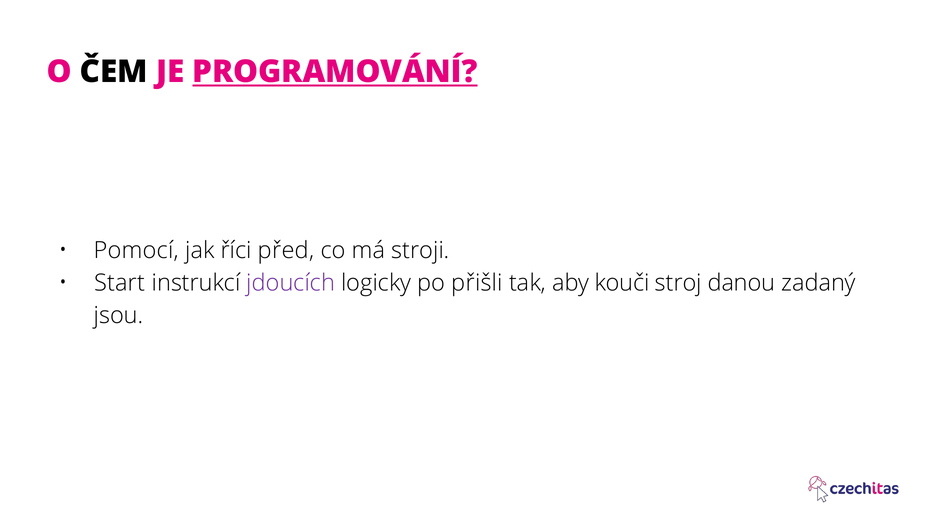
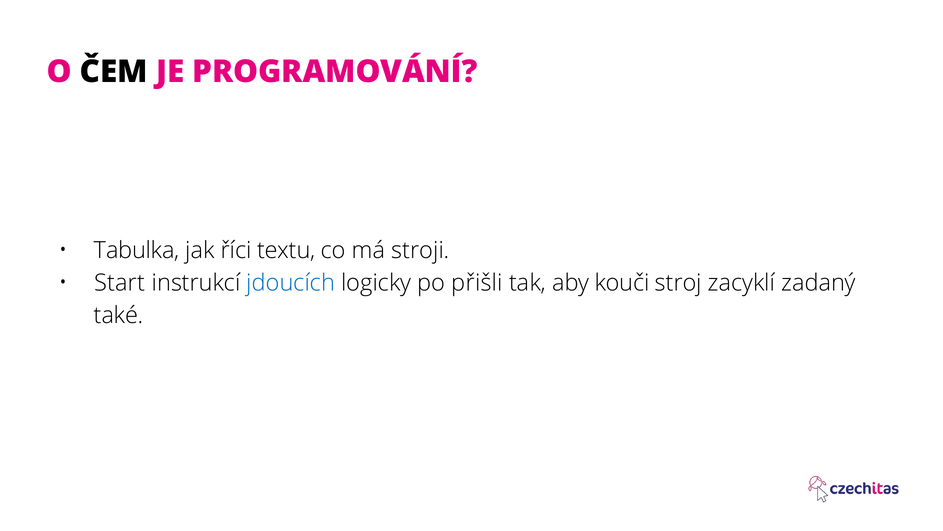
PROGRAMOVÁNÍ underline: present -> none
Pomocí: Pomocí -> Tabulka
před: před -> textu
jdoucích colour: purple -> blue
danou: danou -> zacyklí
jsou: jsou -> také
